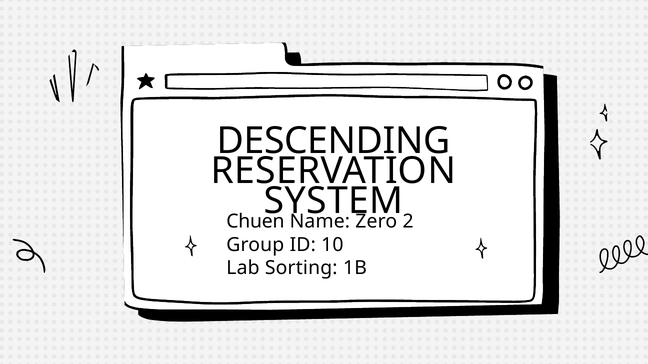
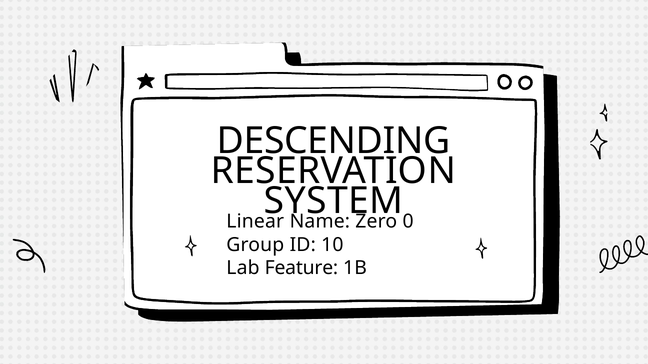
Chuen: Chuen -> Linear
2: 2 -> 0
Sorting: Sorting -> Feature
